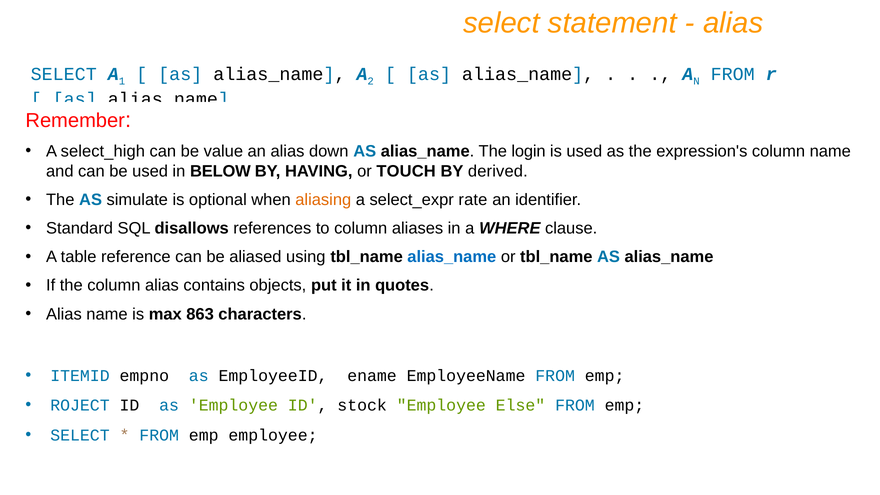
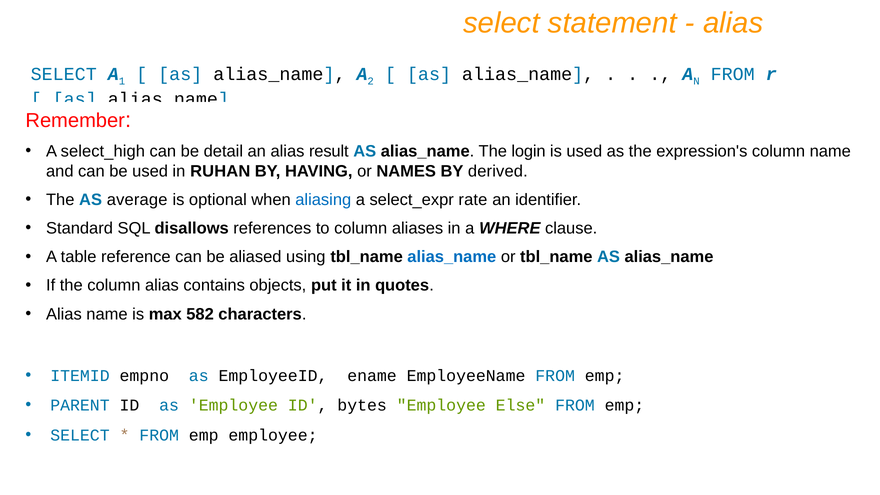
value: value -> detail
down: down -> result
BELOW: BELOW -> RUHAN
TOUCH: TOUCH -> NAMES
simulate: simulate -> average
aliasing colour: orange -> blue
863: 863 -> 582
ROJECT: ROJECT -> PARENT
stock: stock -> bytes
